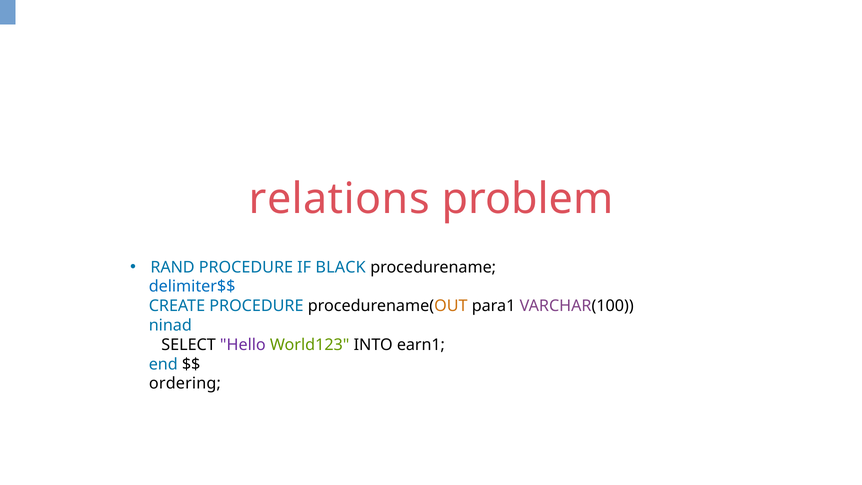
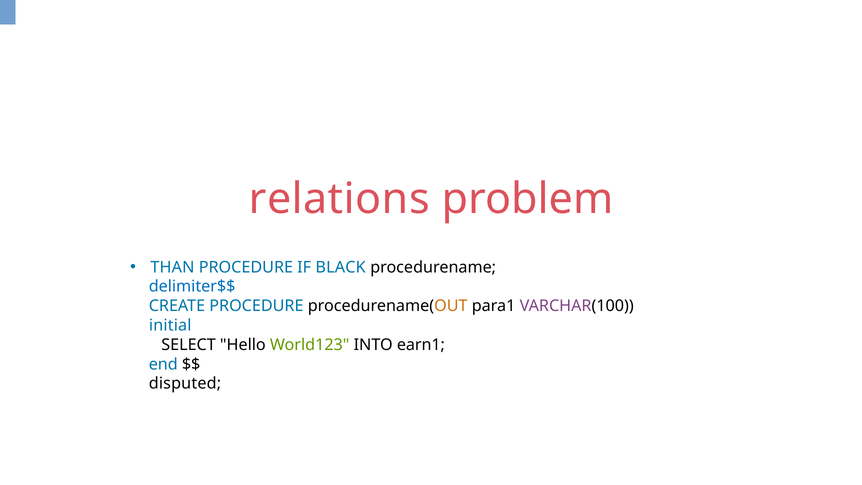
RAND: RAND -> THAN
ninad: ninad -> initial
Hello colour: purple -> black
ordering: ordering -> disputed
